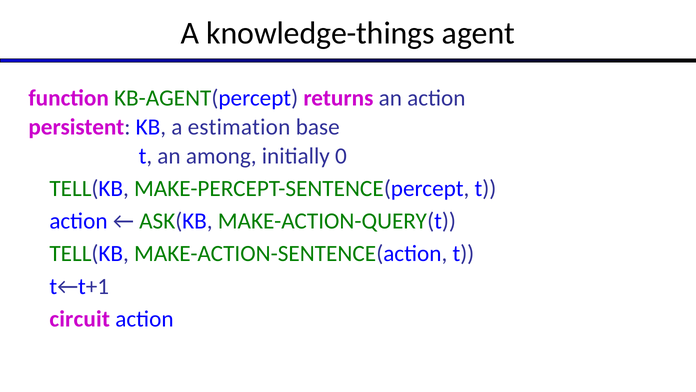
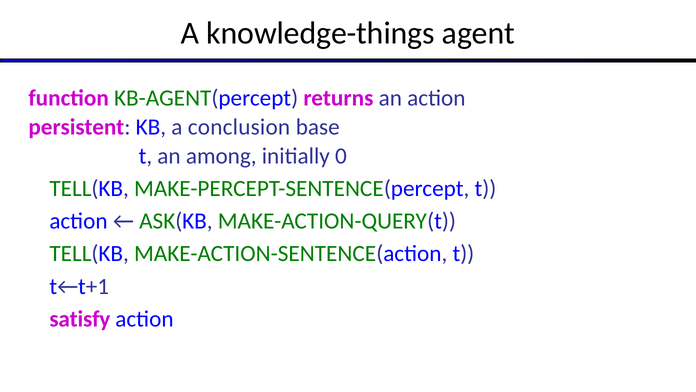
estimation: estimation -> conclusion
circuit: circuit -> satisfy
